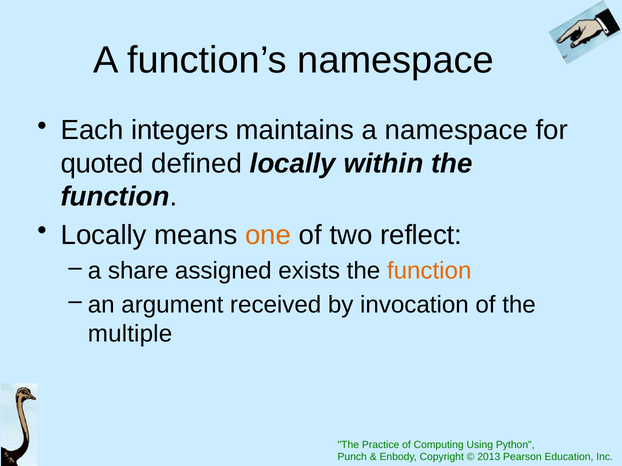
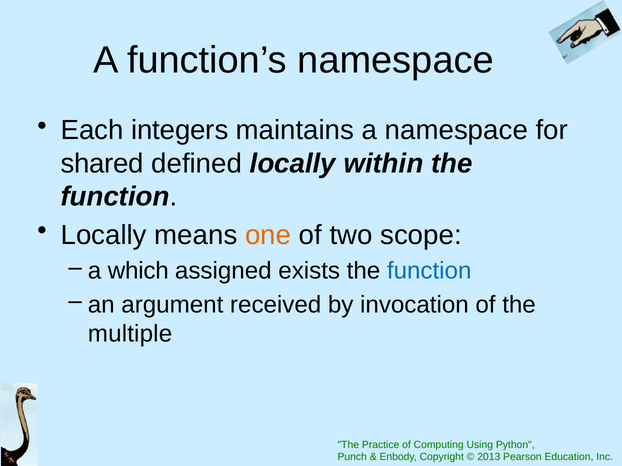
quoted: quoted -> shared
reflect: reflect -> scope
share: share -> which
function at (429, 271) colour: orange -> blue
